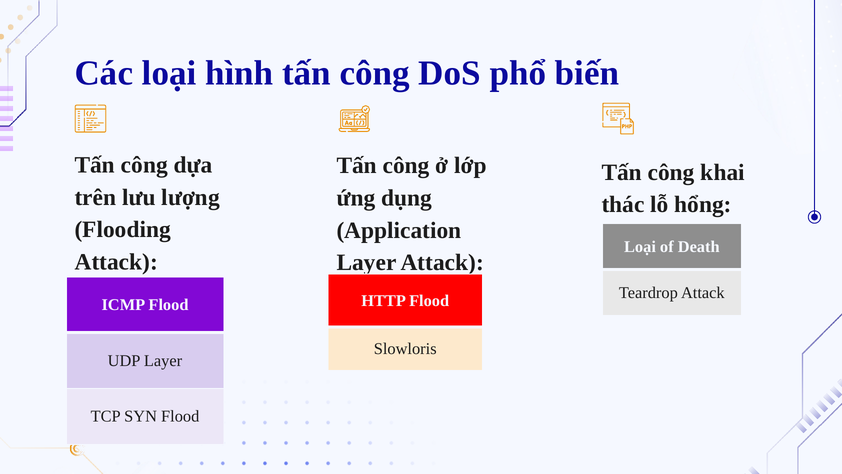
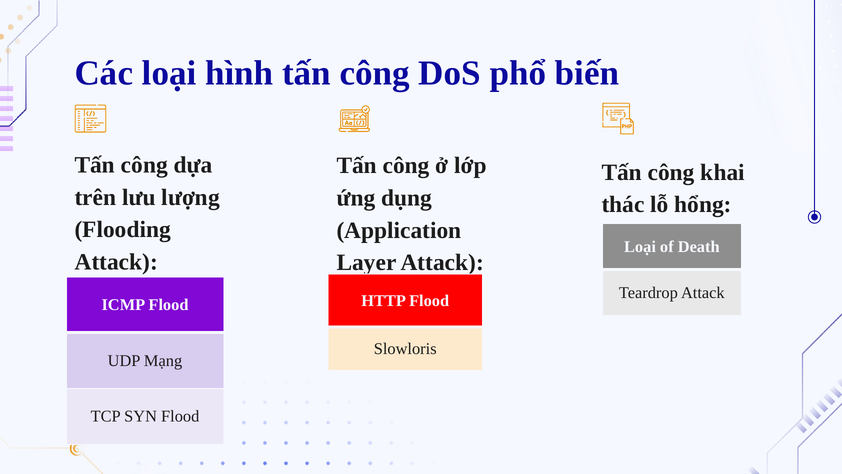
UDP Layer: Layer -> Mạng
